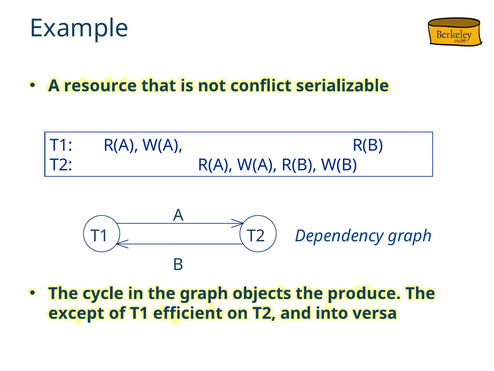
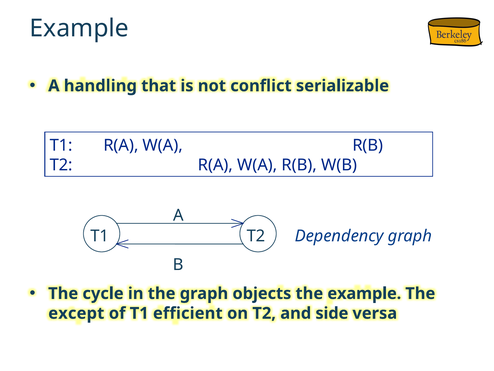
resource: resource -> handling
the produce: produce -> example
into: into -> side
